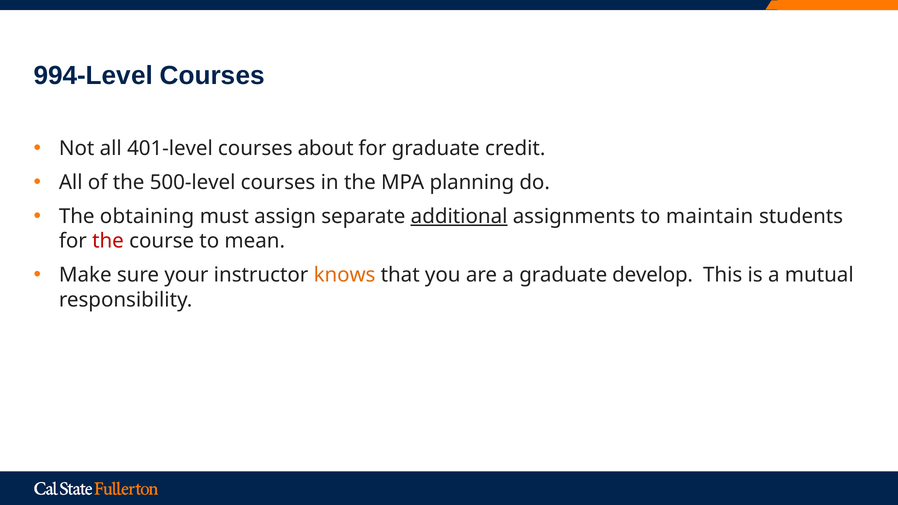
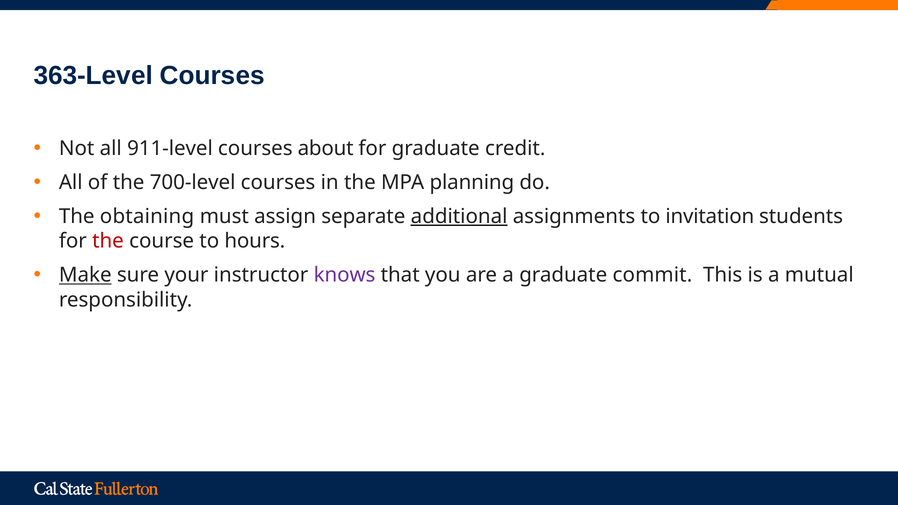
994-Level: 994-Level -> 363-Level
401-level: 401-level -> 911-level
500-level: 500-level -> 700-level
maintain: maintain -> invitation
mean: mean -> hours
Make underline: none -> present
knows colour: orange -> purple
develop: develop -> commit
